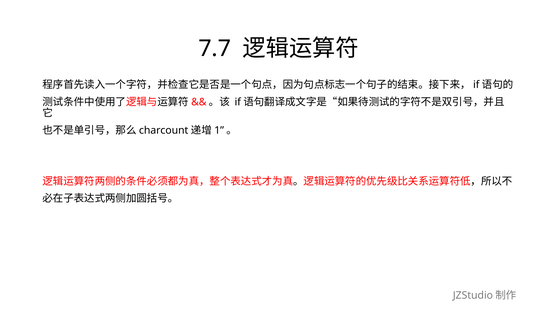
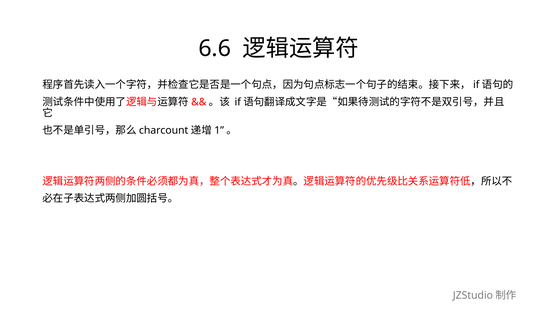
7.7: 7.7 -> 6.6
